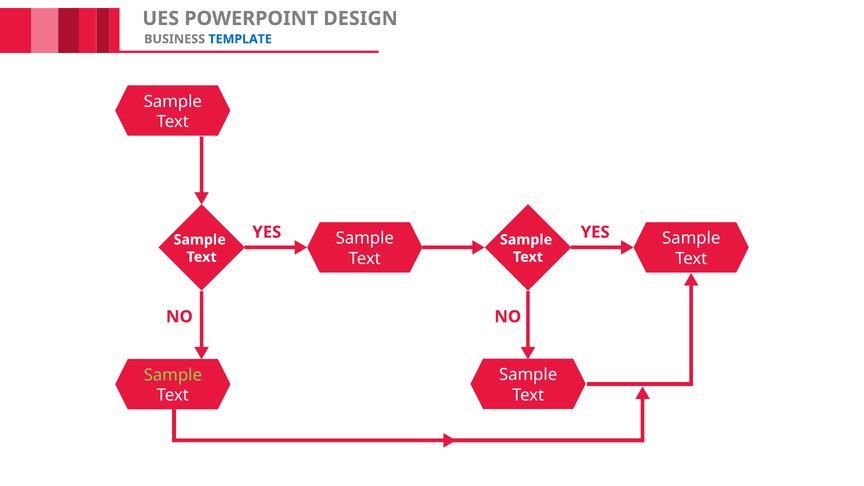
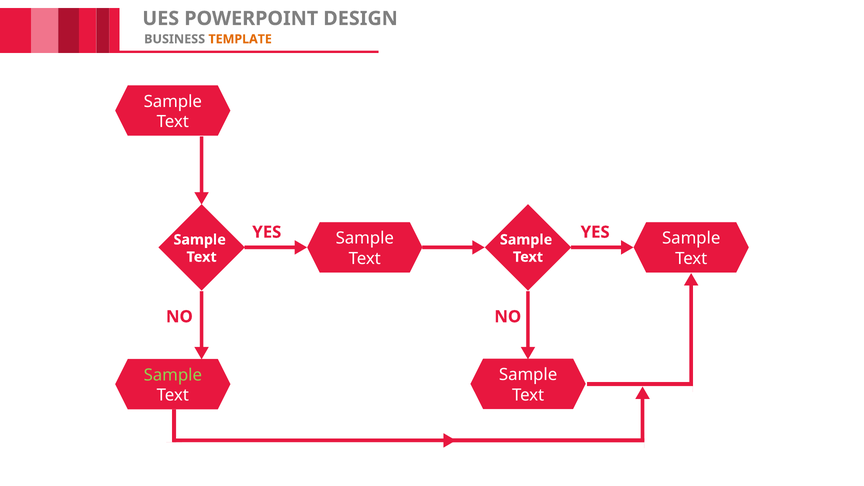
TEMPLATE colour: blue -> orange
